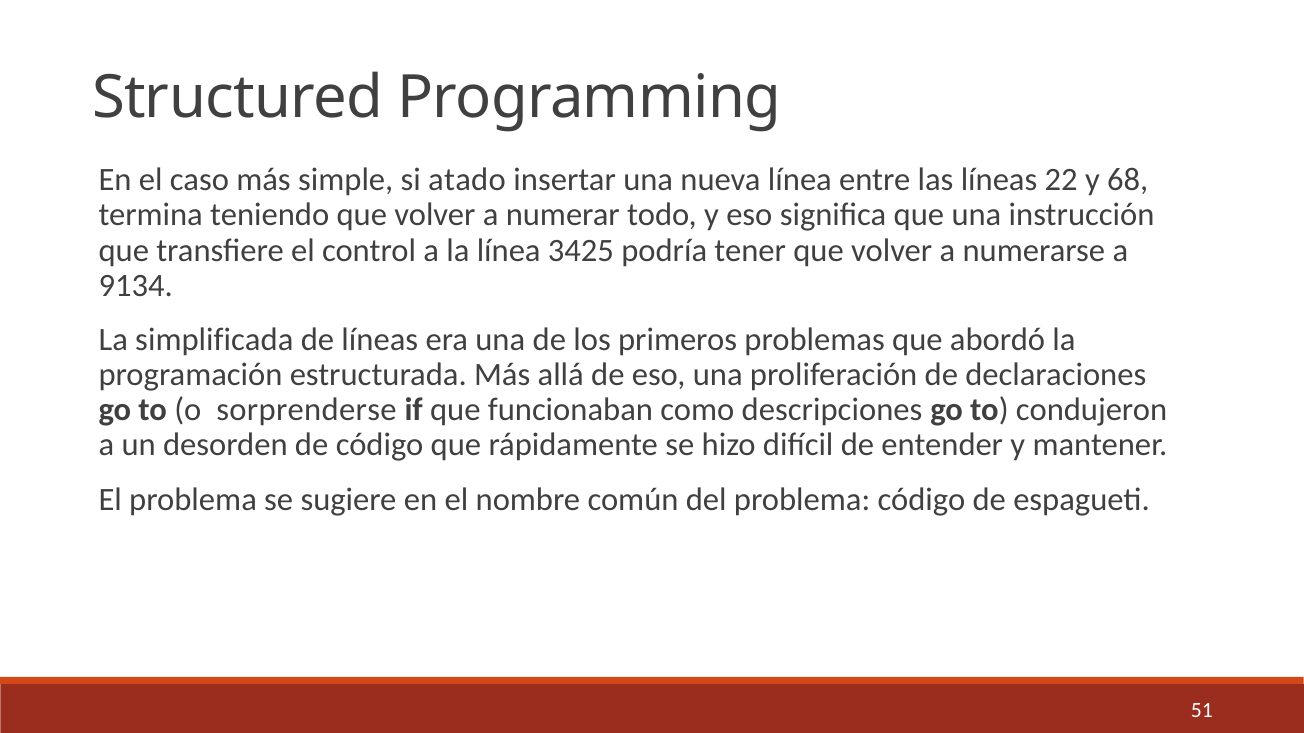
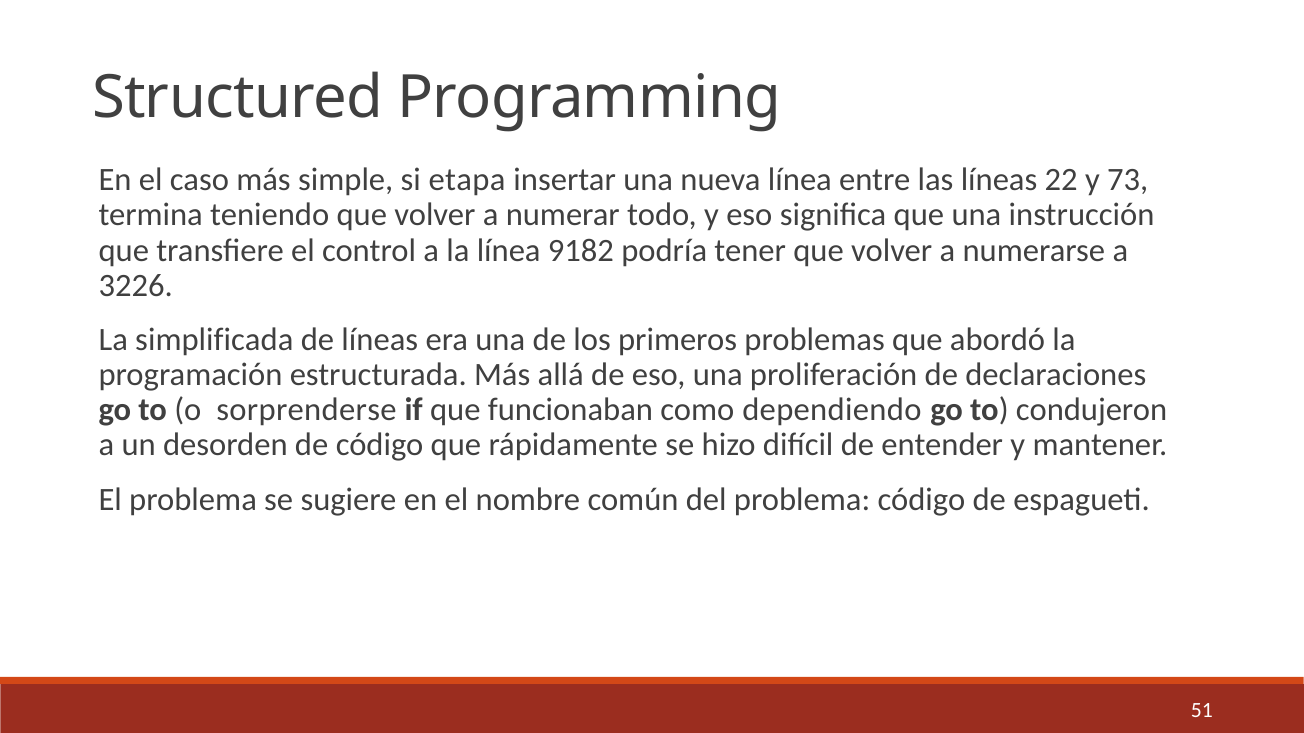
atado: atado -> etapa
68: 68 -> 73
3425: 3425 -> 9182
9134: 9134 -> 3226
descripciones: descripciones -> dependiendo
